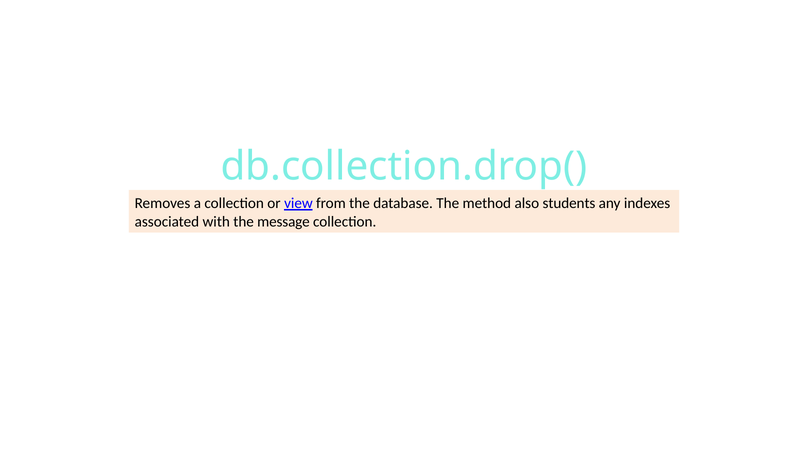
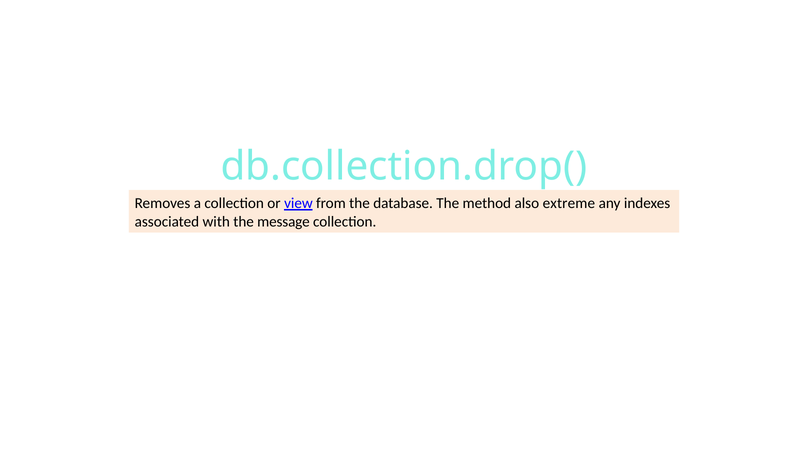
students: students -> extreme
